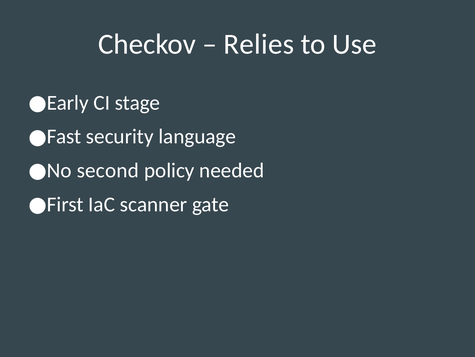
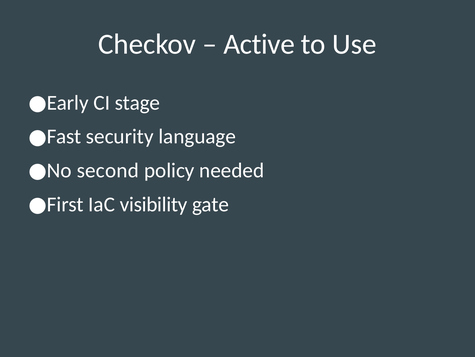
Relies: Relies -> Active
scanner: scanner -> visibility
